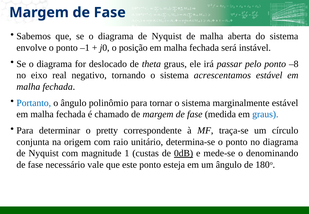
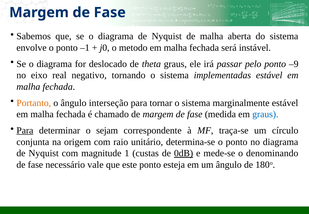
posição: posição -> metodo
–8: –8 -> –9
acrescentamos: acrescentamos -> implementadas
Portanto colour: blue -> orange
polinômio: polinômio -> interseção
Para at (25, 130) underline: none -> present
pretty: pretty -> sejam
